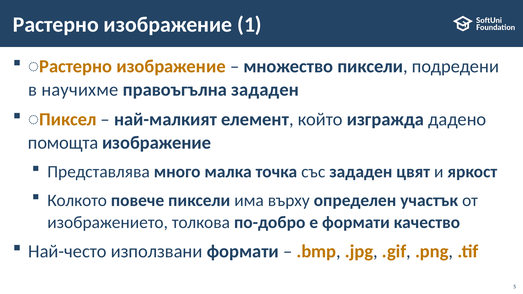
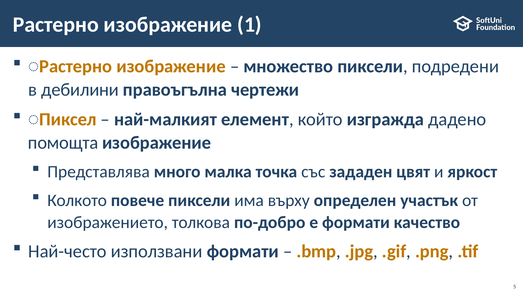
научихме: научихме -> дебилини
правоъгълна зададен: зададен -> чертежи
